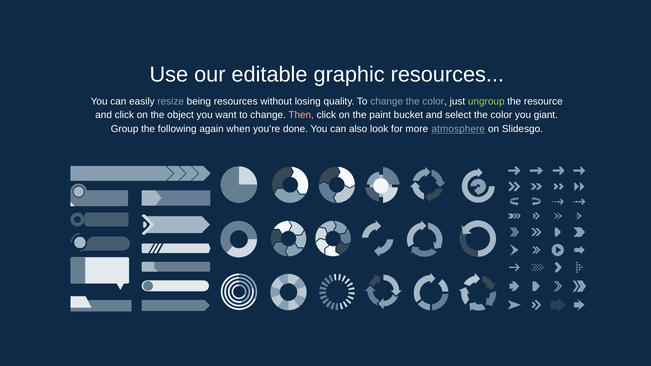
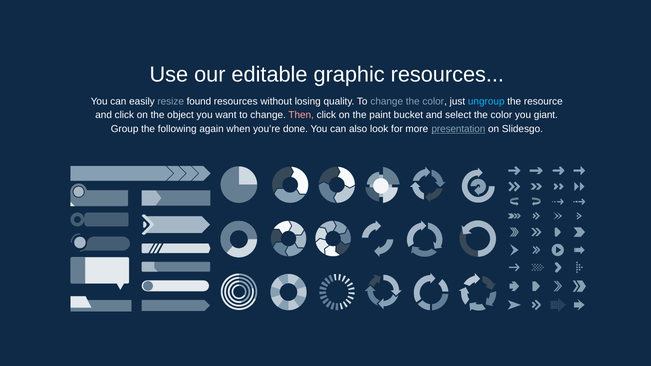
being: being -> found
ungroup colour: light green -> light blue
atmosphere: atmosphere -> presentation
